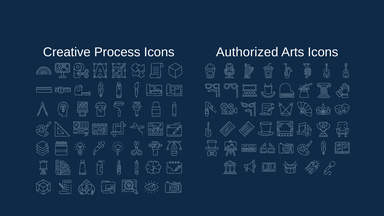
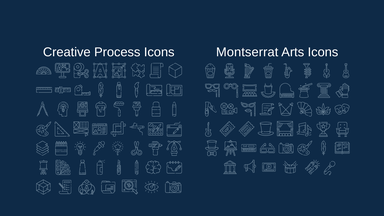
Authorized: Authorized -> Montserrat
